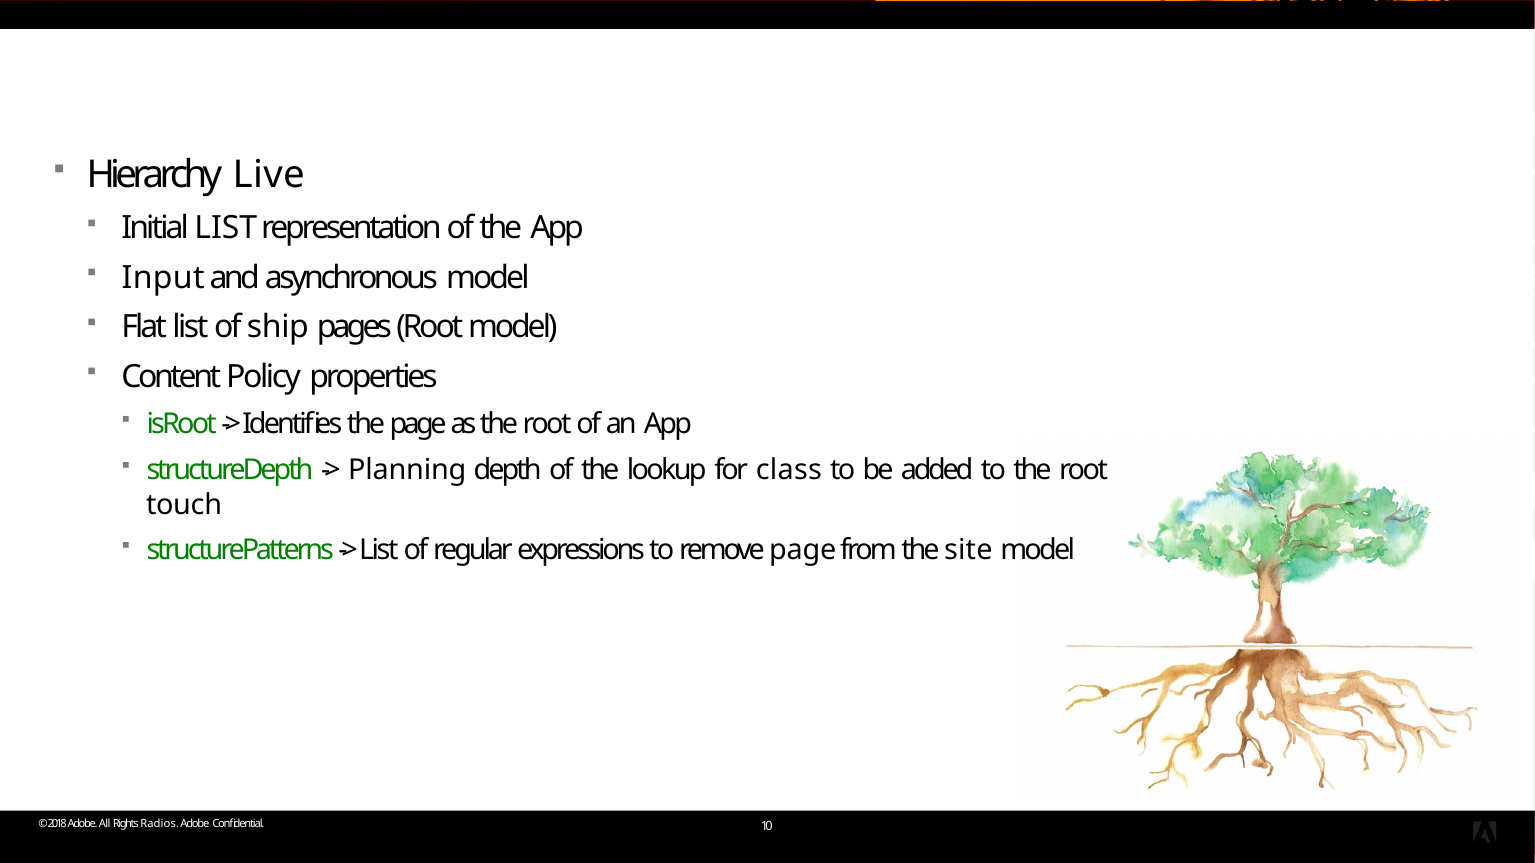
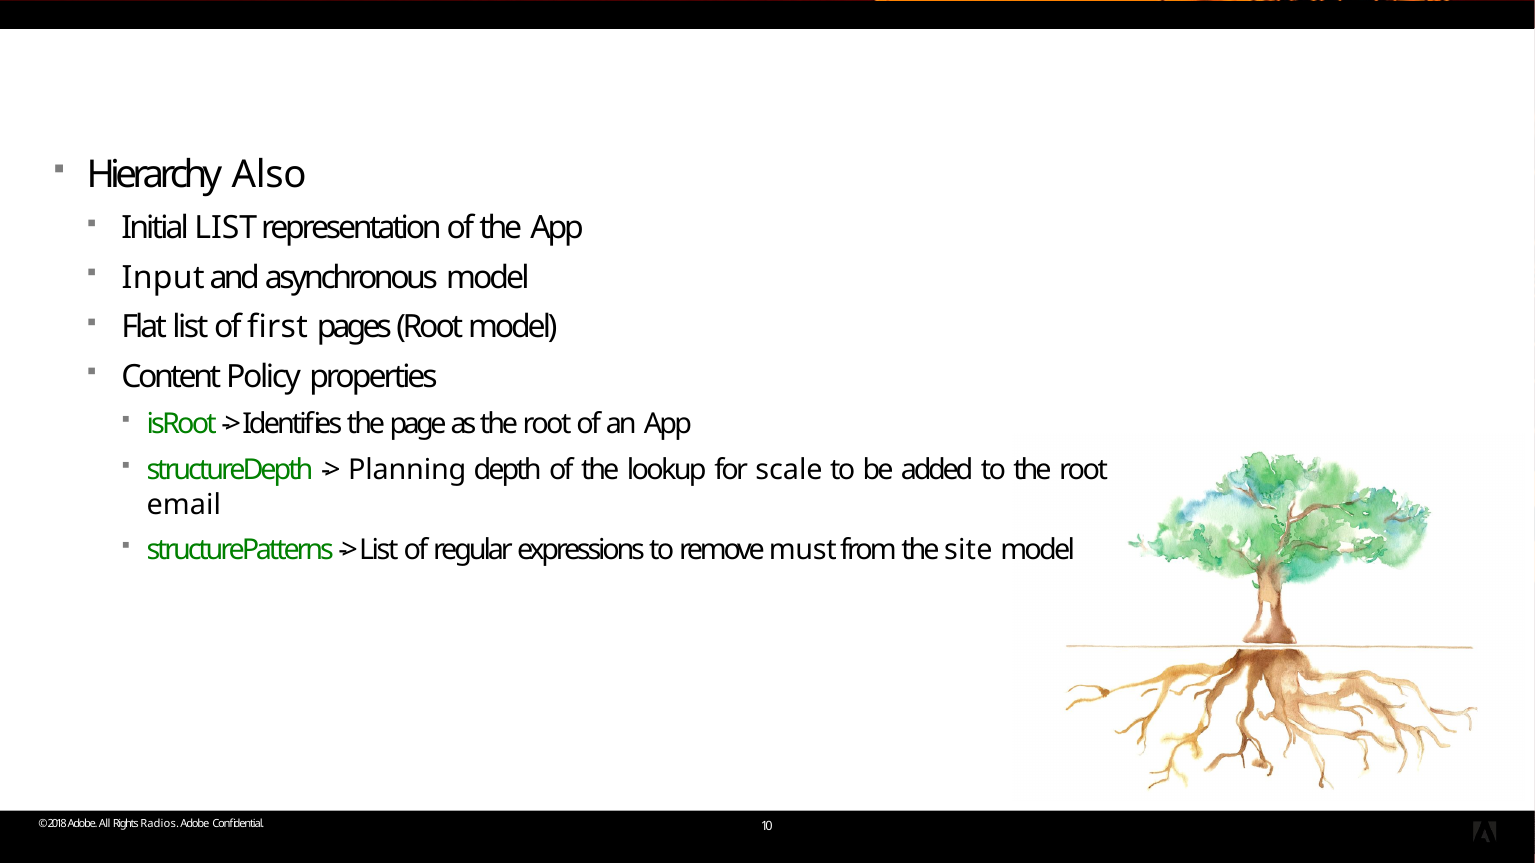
Live: Live -> Also
ship: ship -> first
class: class -> scale
touch: touch -> email
remove page: page -> must
